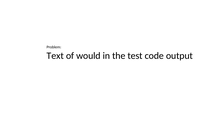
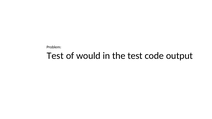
Text at (55, 56): Text -> Test
